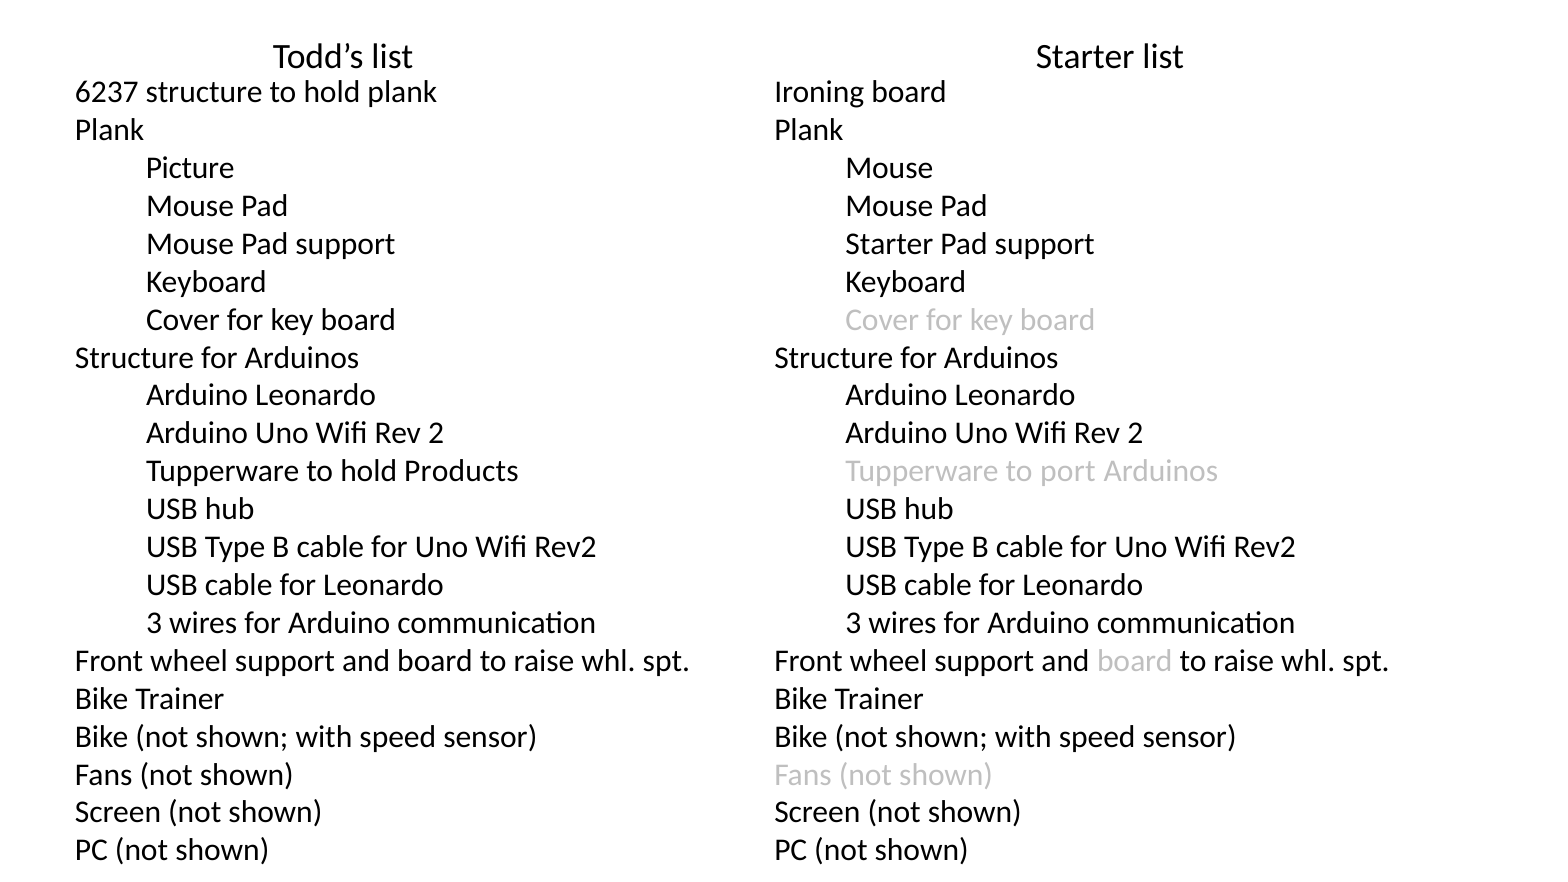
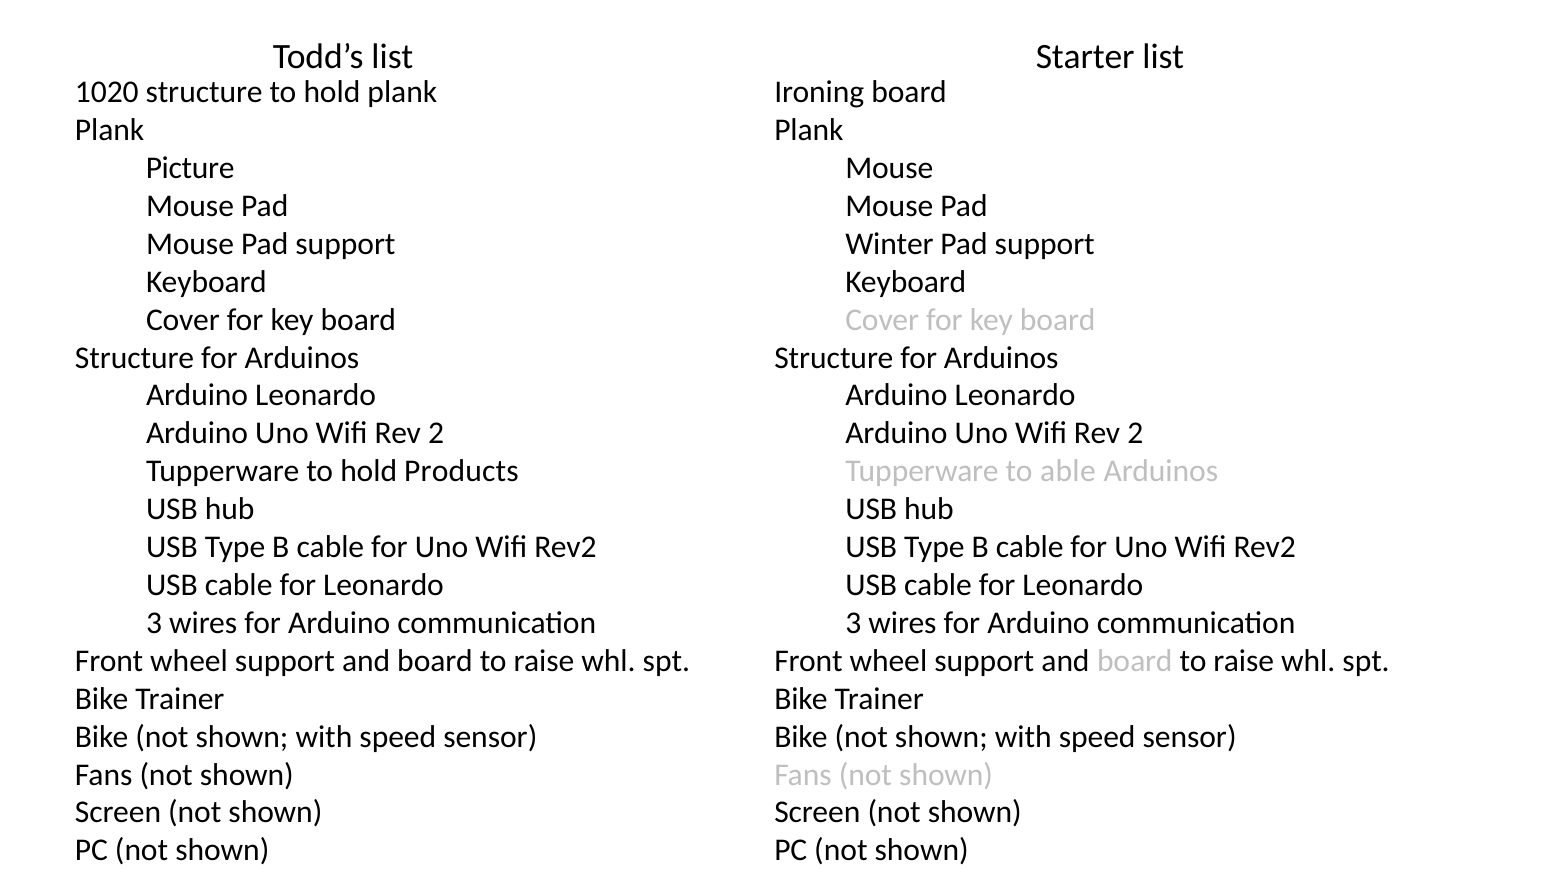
6237: 6237 -> 1020
Starter at (889, 244): Starter -> Winter
port: port -> able
